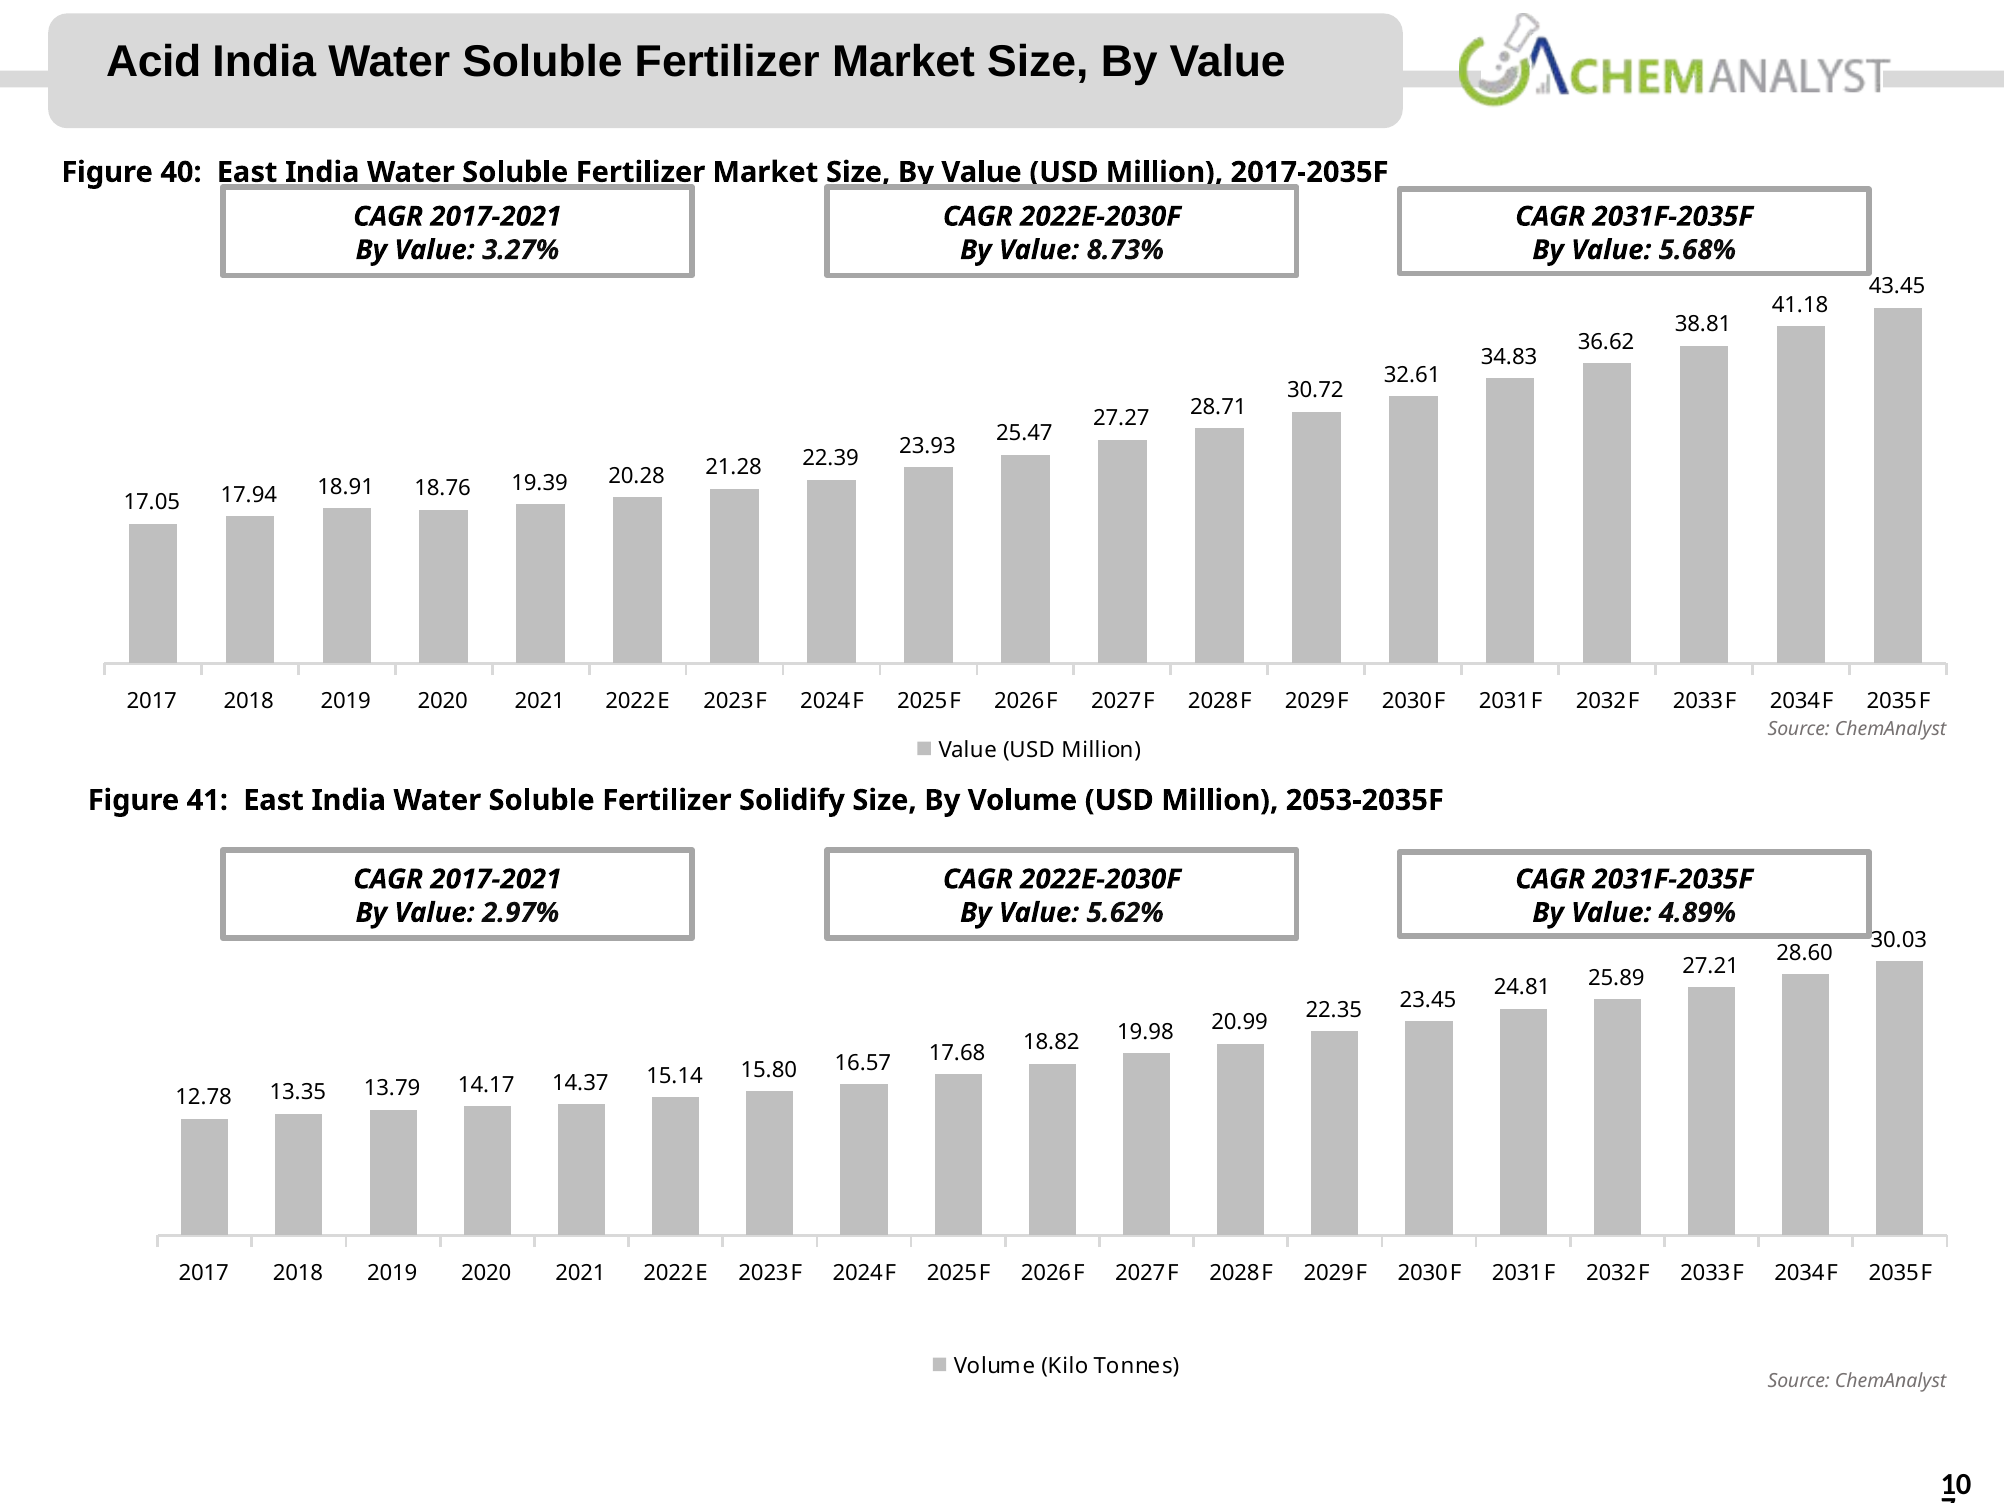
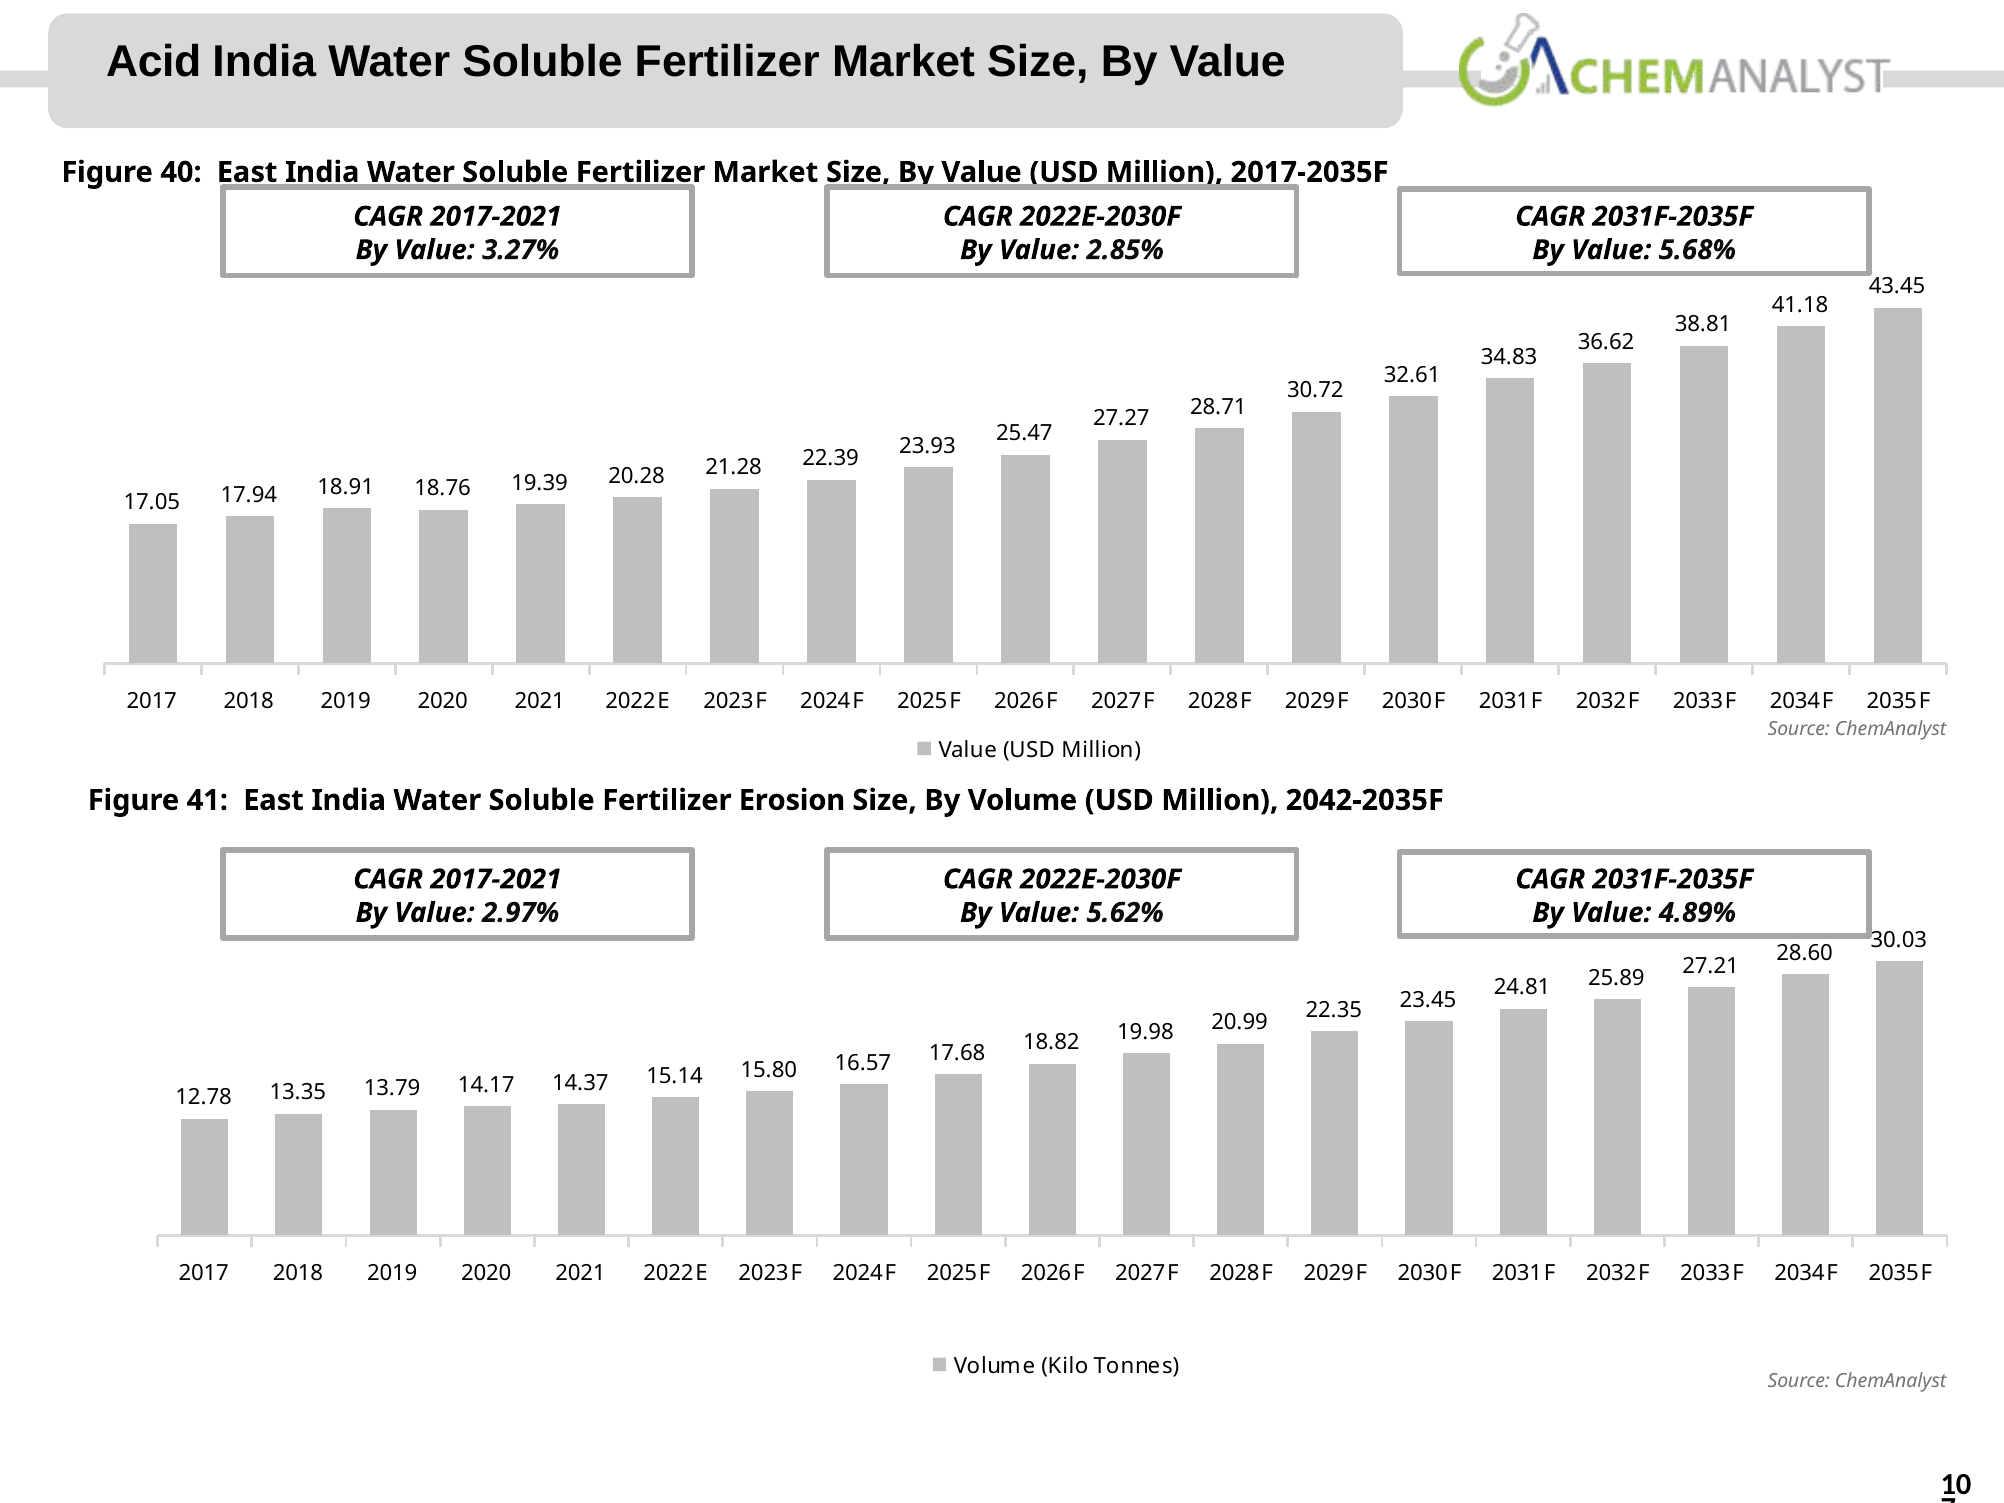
8.73%: 8.73% -> 2.85%
Solidify: Solidify -> Erosion
2053-2035F: 2053-2035F -> 2042-2035F
